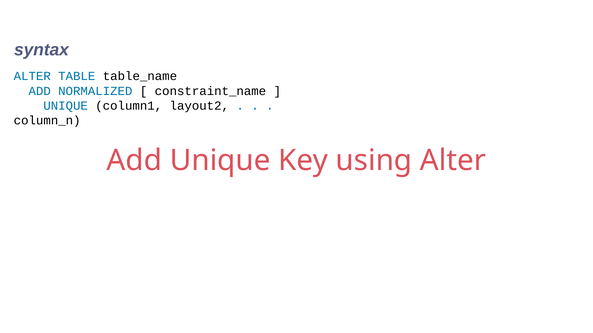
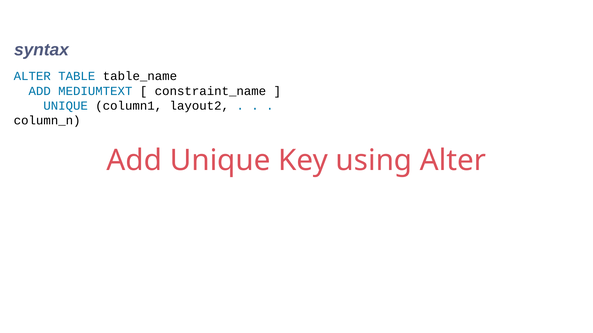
NORMALIZED: NORMALIZED -> MEDIUMTEXT
